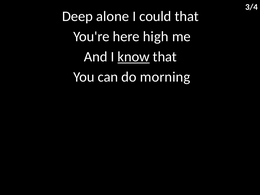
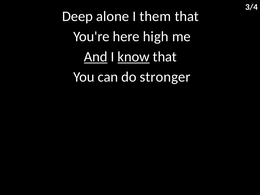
could: could -> them
And underline: none -> present
morning: morning -> stronger
